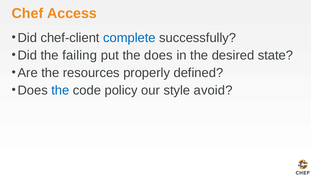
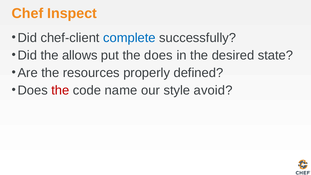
Access: Access -> Inspect
failing: failing -> allows
the at (60, 90) colour: blue -> red
policy: policy -> name
